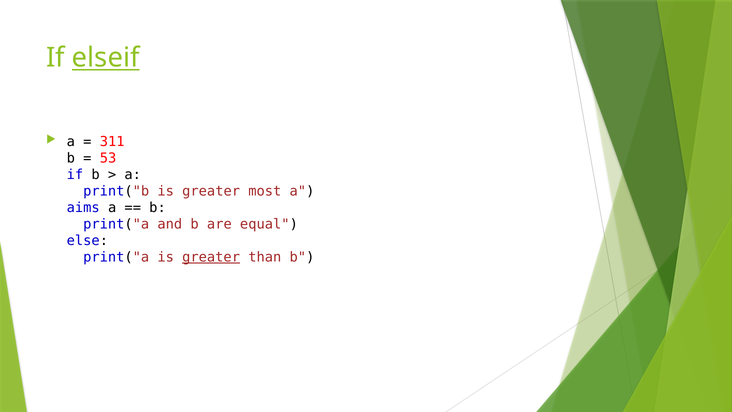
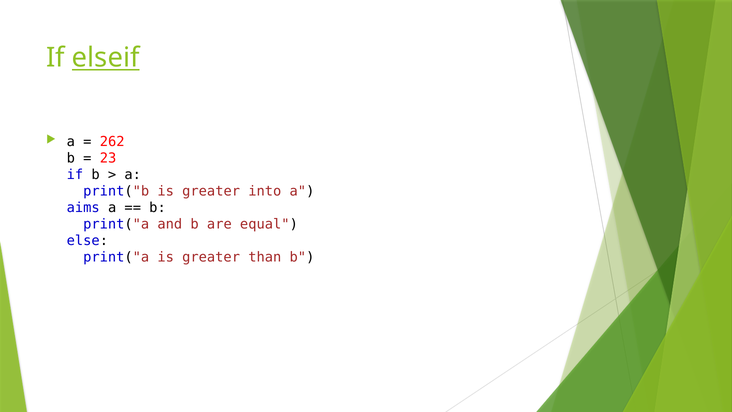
311: 311 -> 262
53: 53 -> 23
most: most -> into
greater at (211, 257) underline: present -> none
